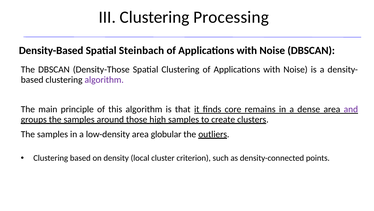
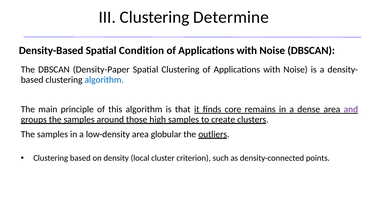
Processing: Processing -> Determine
Steinbach: Steinbach -> Condition
Density-Those: Density-Those -> Density-Paper
algorithm at (104, 79) colour: purple -> blue
